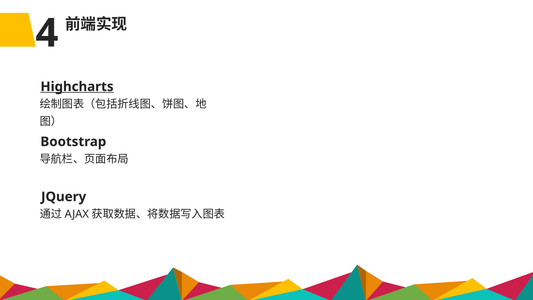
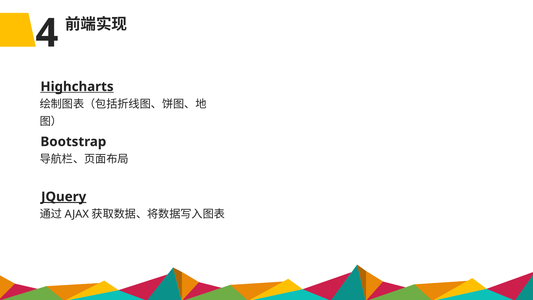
JQuery underline: none -> present
